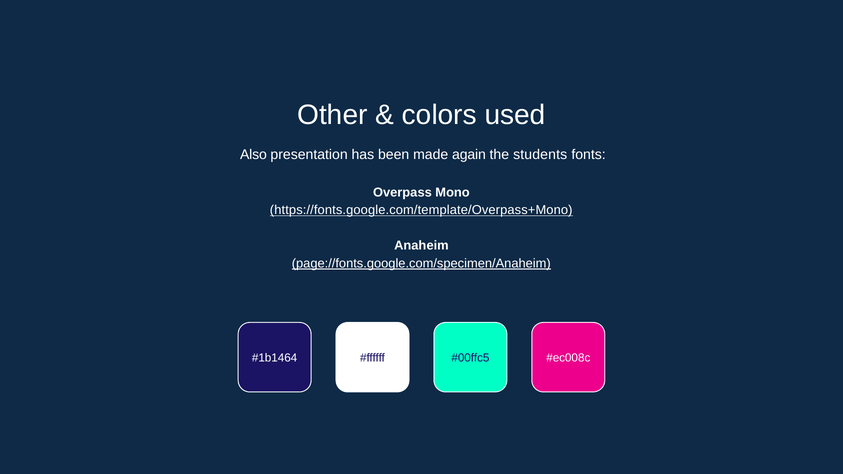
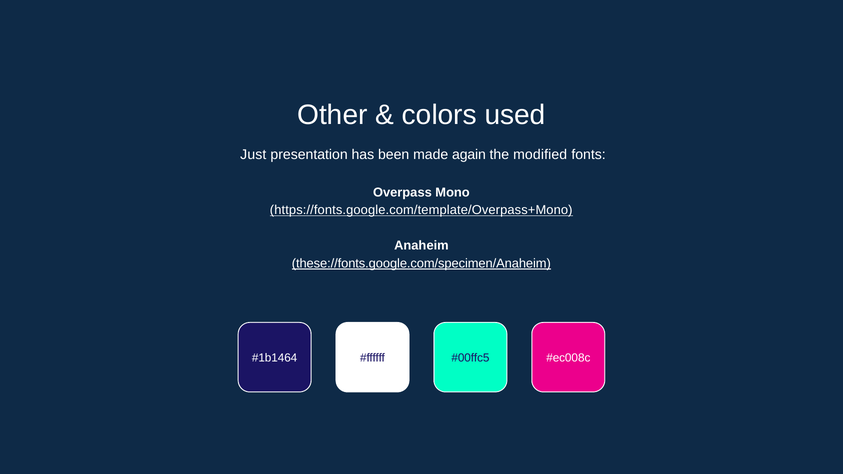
Also: Also -> Just
students: students -> modified
page://fonts.google.com/specimen/Anaheim: page://fonts.google.com/specimen/Anaheim -> these://fonts.google.com/specimen/Anaheim
